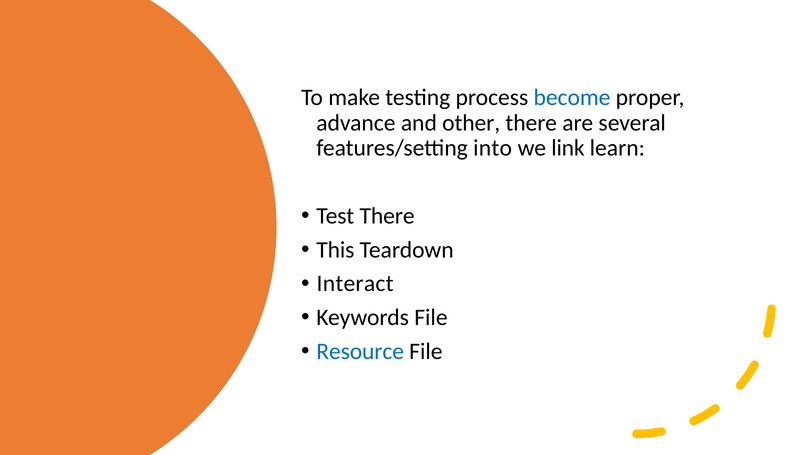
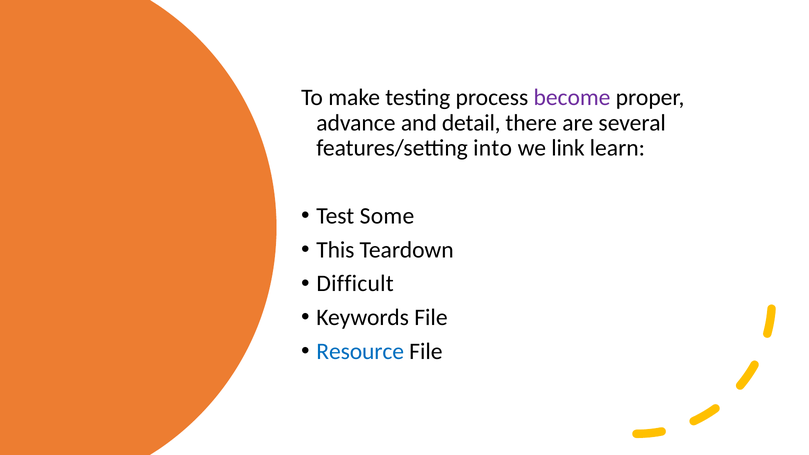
become colour: blue -> purple
other: other -> detail
Test There: There -> Some
Interact: Interact -> Difficult
